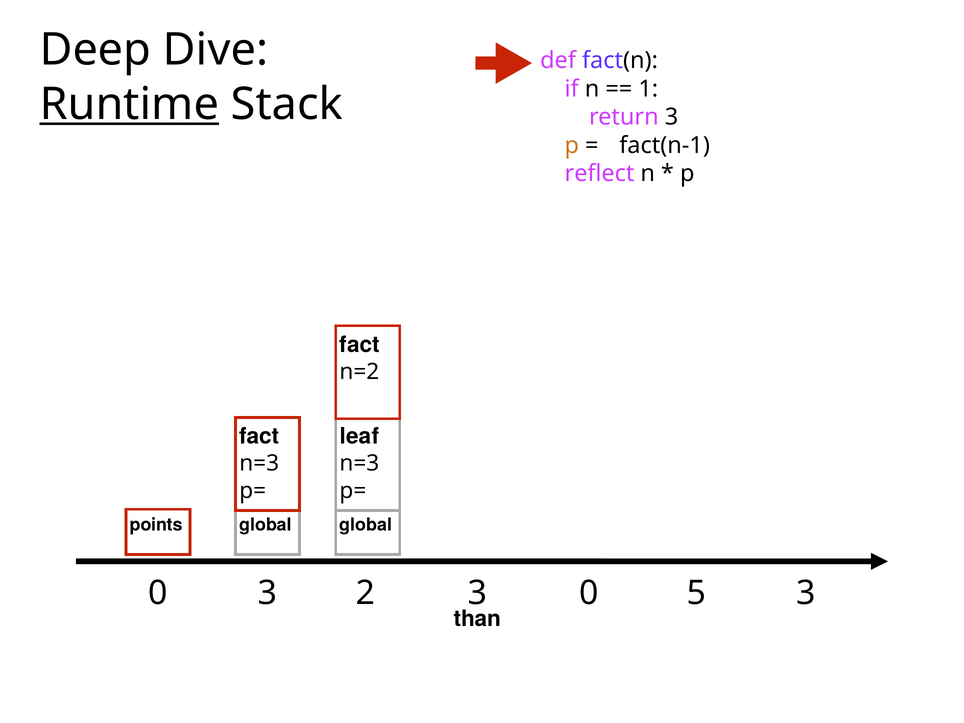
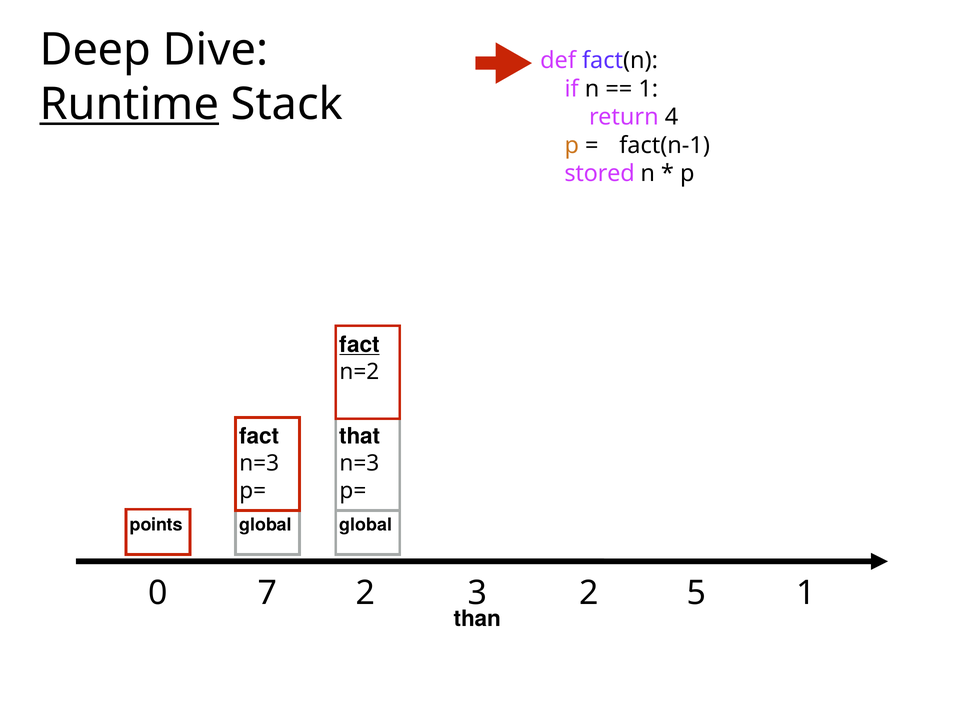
return 3: 3 -> 4
reflect: reflect -> stored
fact at (360, 345) underline: none -> present
leaf: leaf -> that
0 3: 3 -> 7
3 0: 0 -> 2
5 3: 3 -> 1
